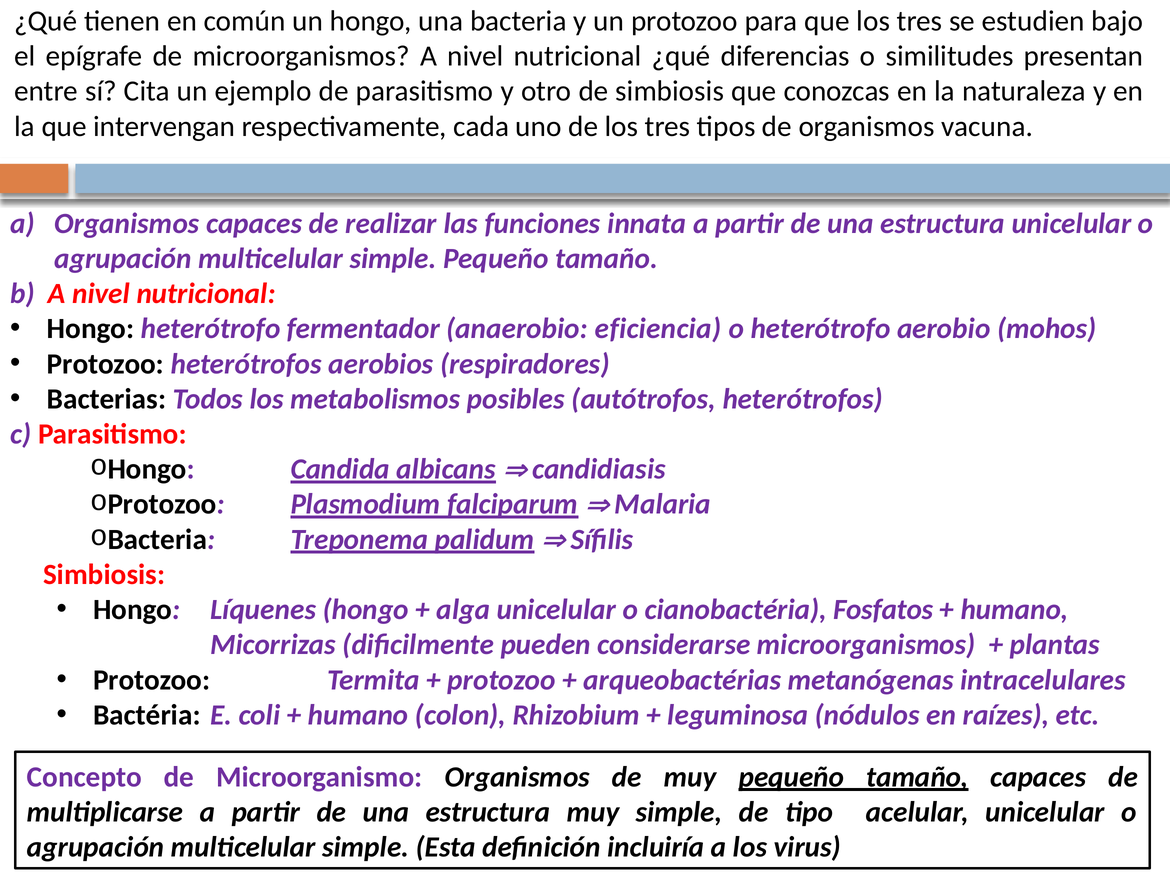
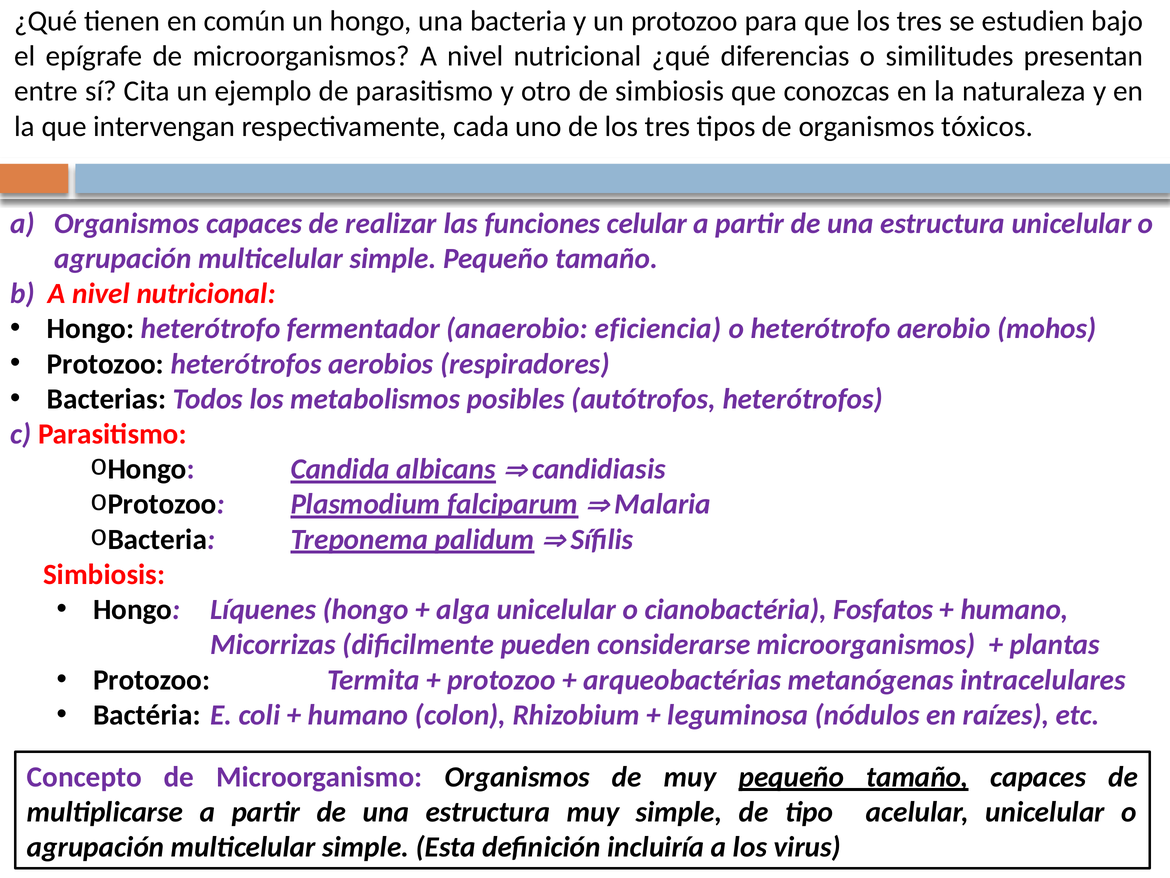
vacuna: vacuna -> tóxicos
innata: innata -> celular
